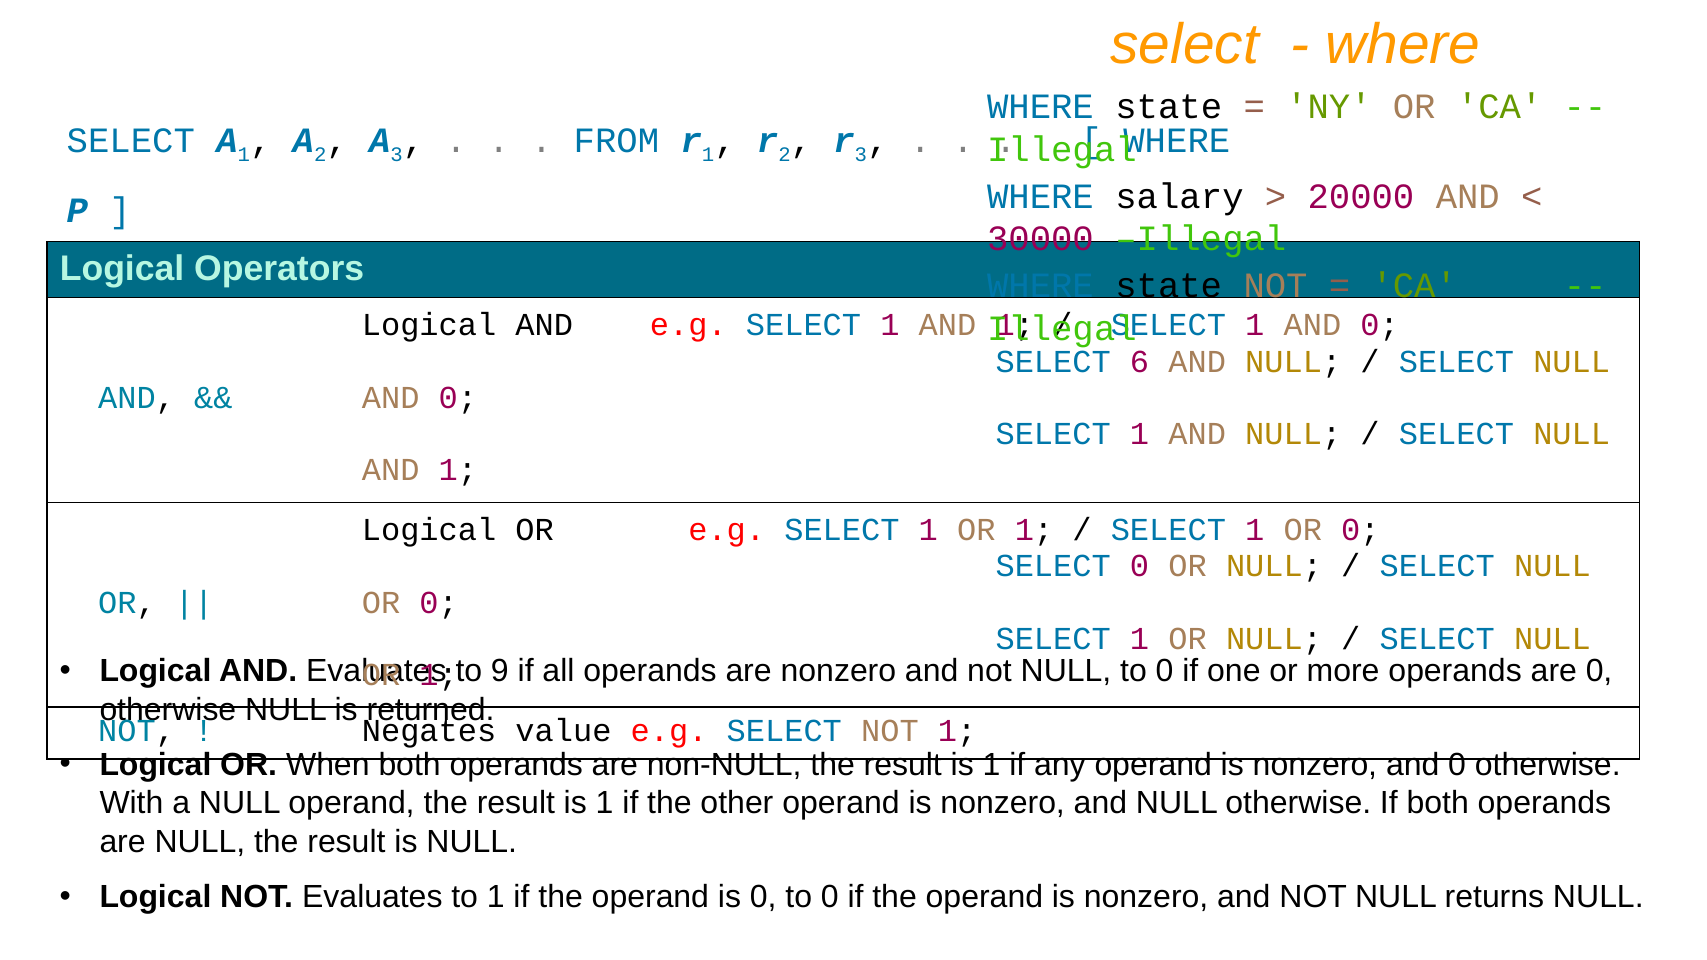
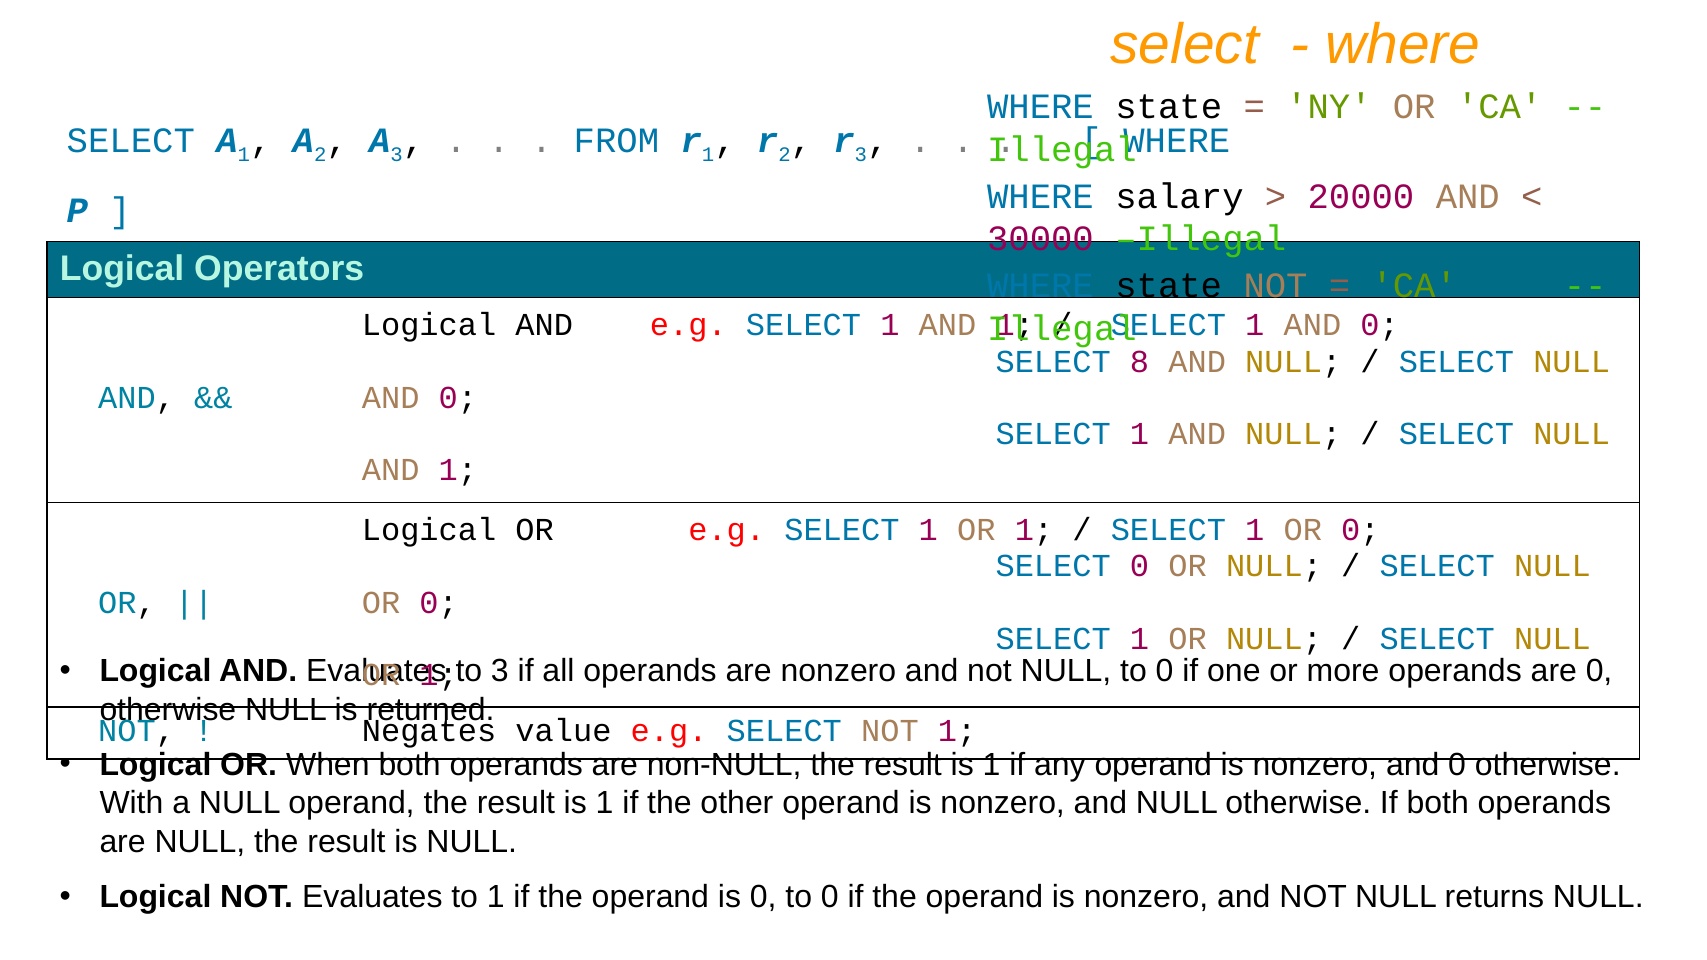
6: 6 -> 8
to 9: 9 -> 3
